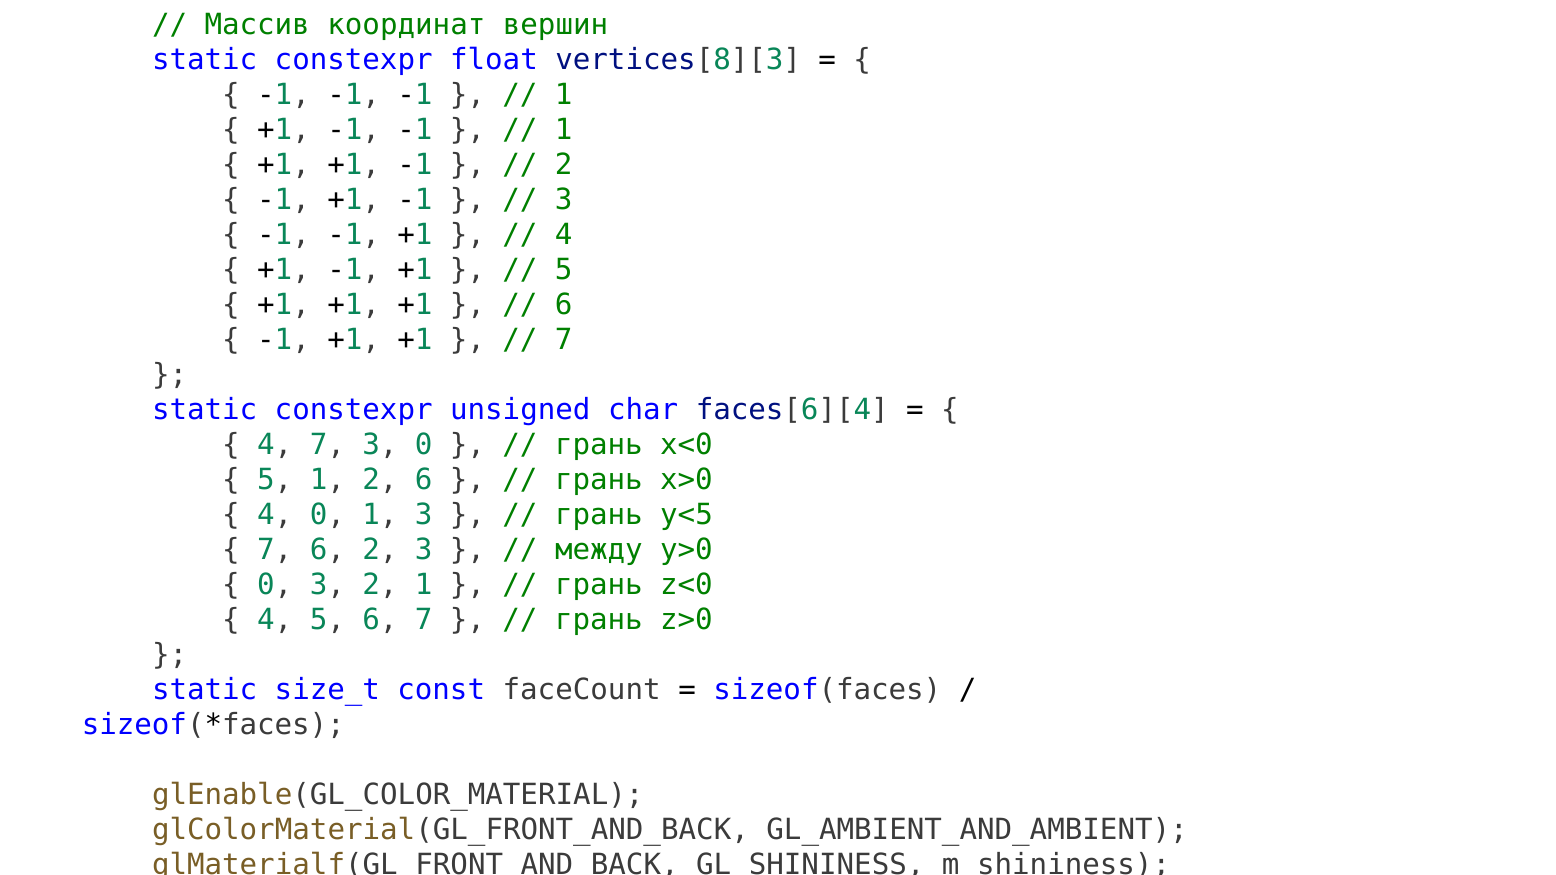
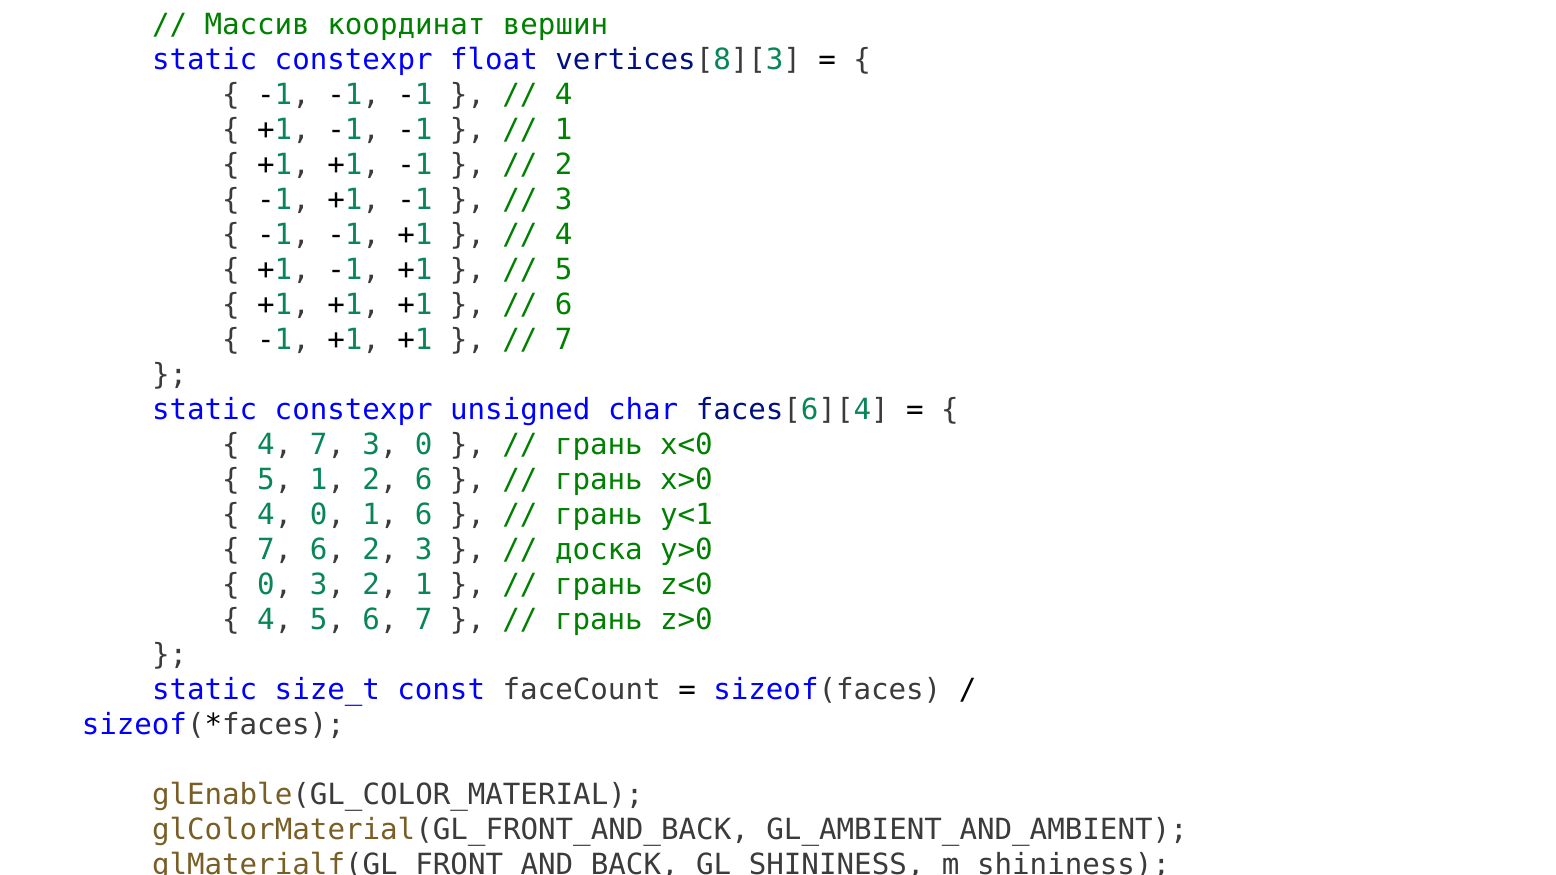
1 at (564, 95): 1 -> 4
1 3: 3 -> 6
y<5: y<5 -> y<1
между: между -> доска
